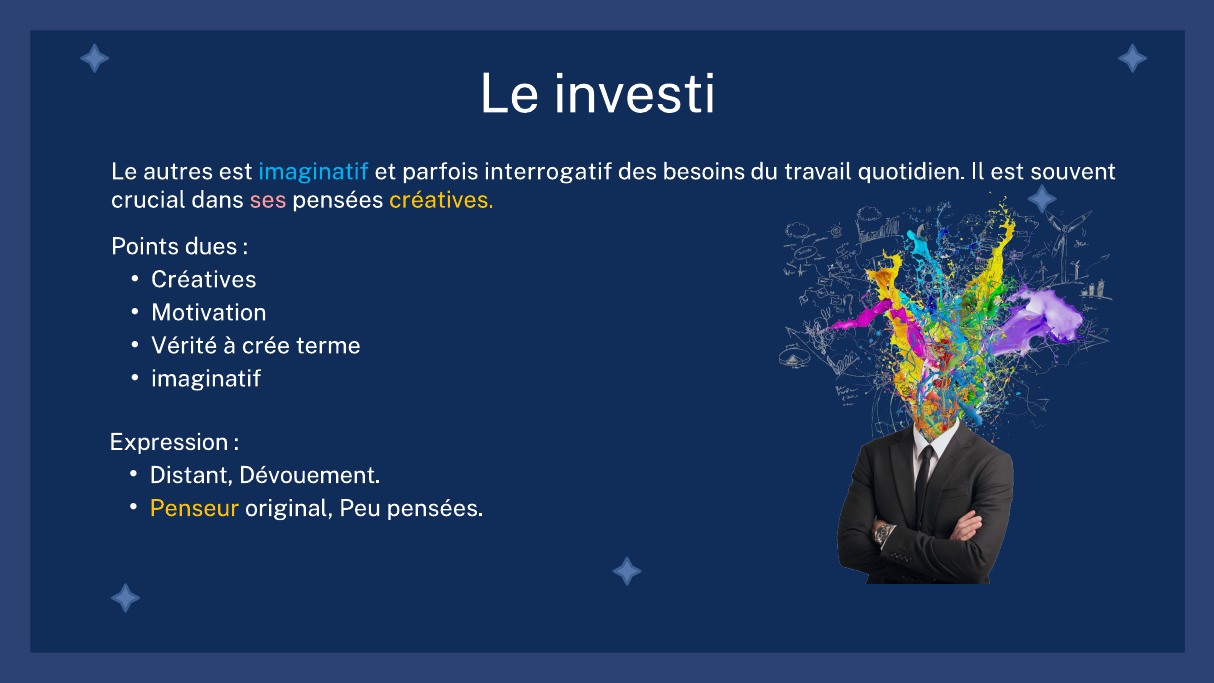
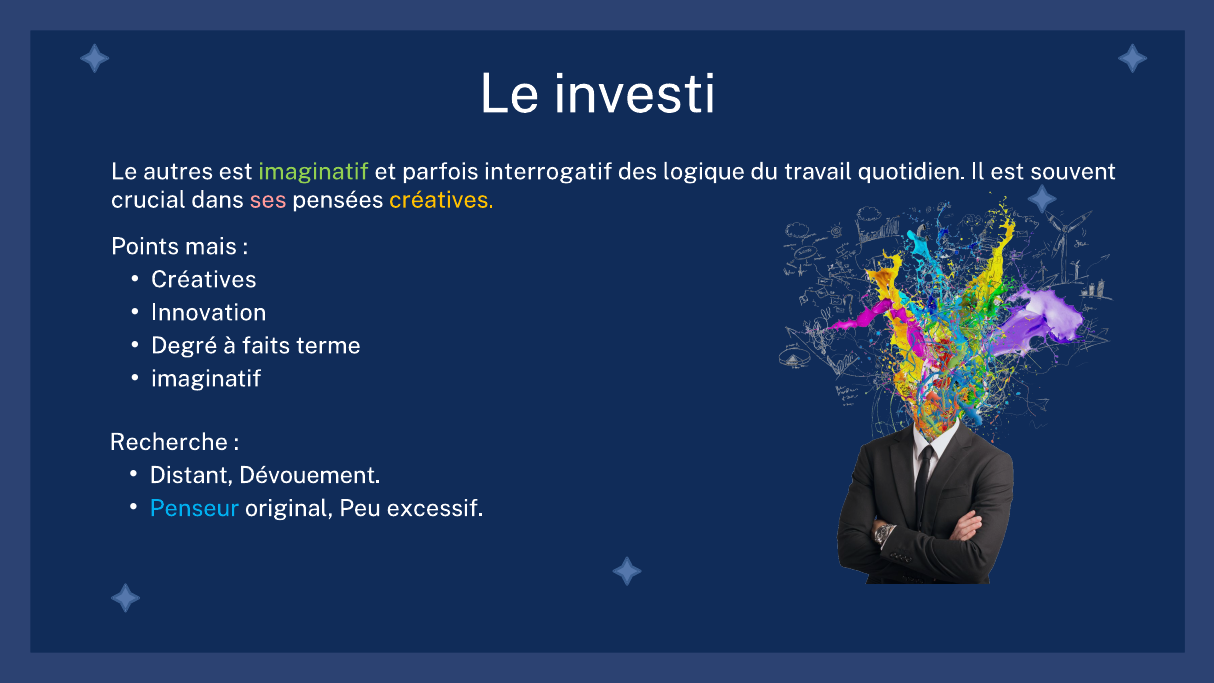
imaginatif at (314, 172) colour: light blue -> light green
besoins: besoins -> logique
dues: dues -> mais
Motivation: Motivation -> Innovation
Vérité: Vérité -> Degré
crée: crée -> faits
Expression: Expression -> Recherche
Penseur colour: yellow -> light blue
Peu pensées: pensées -> excessif
